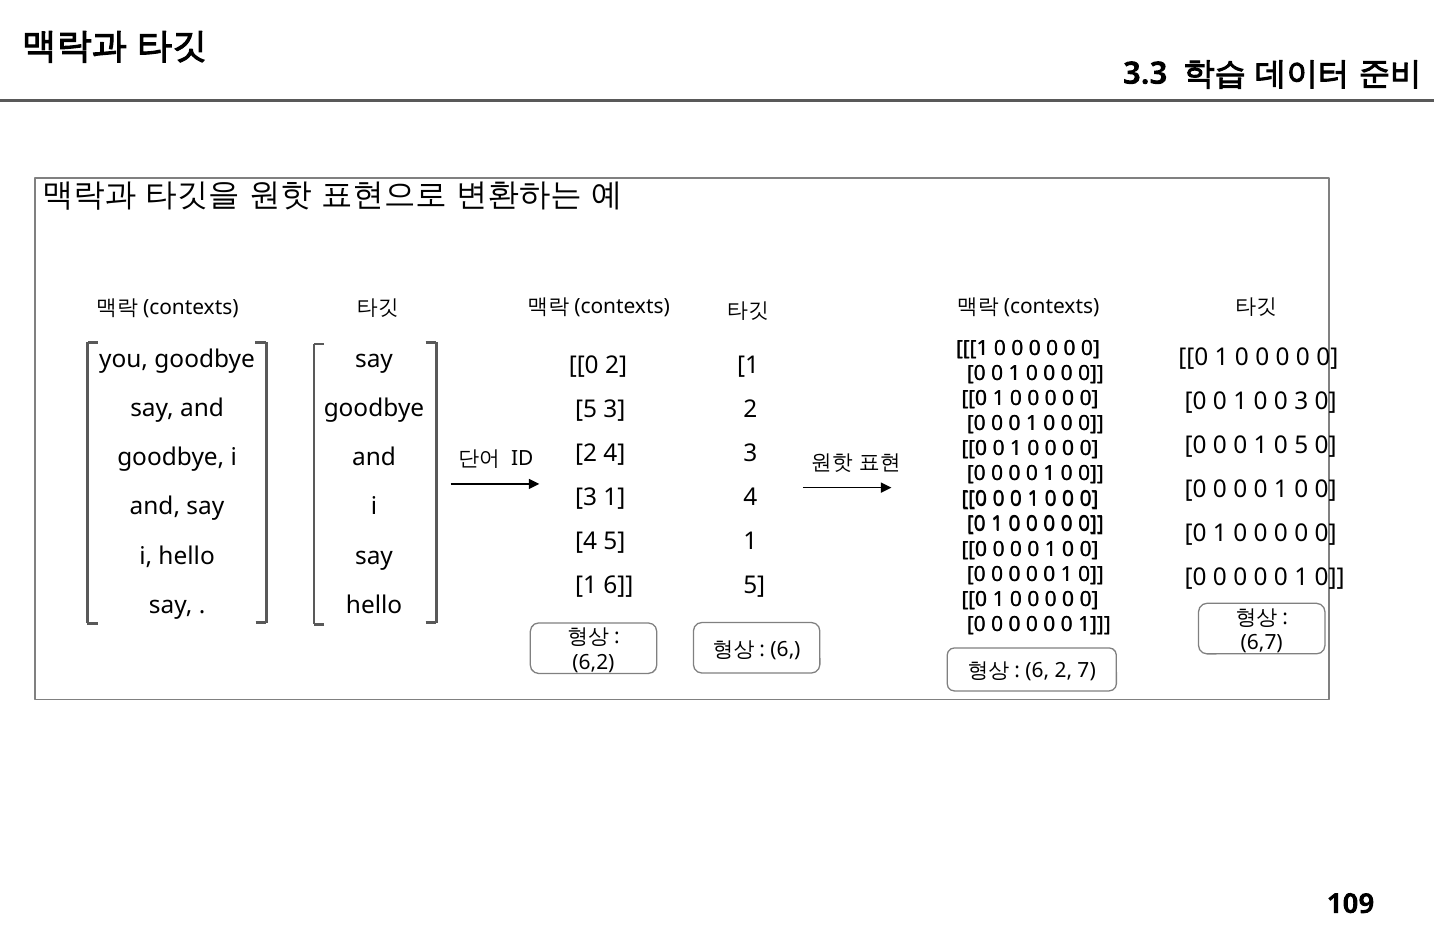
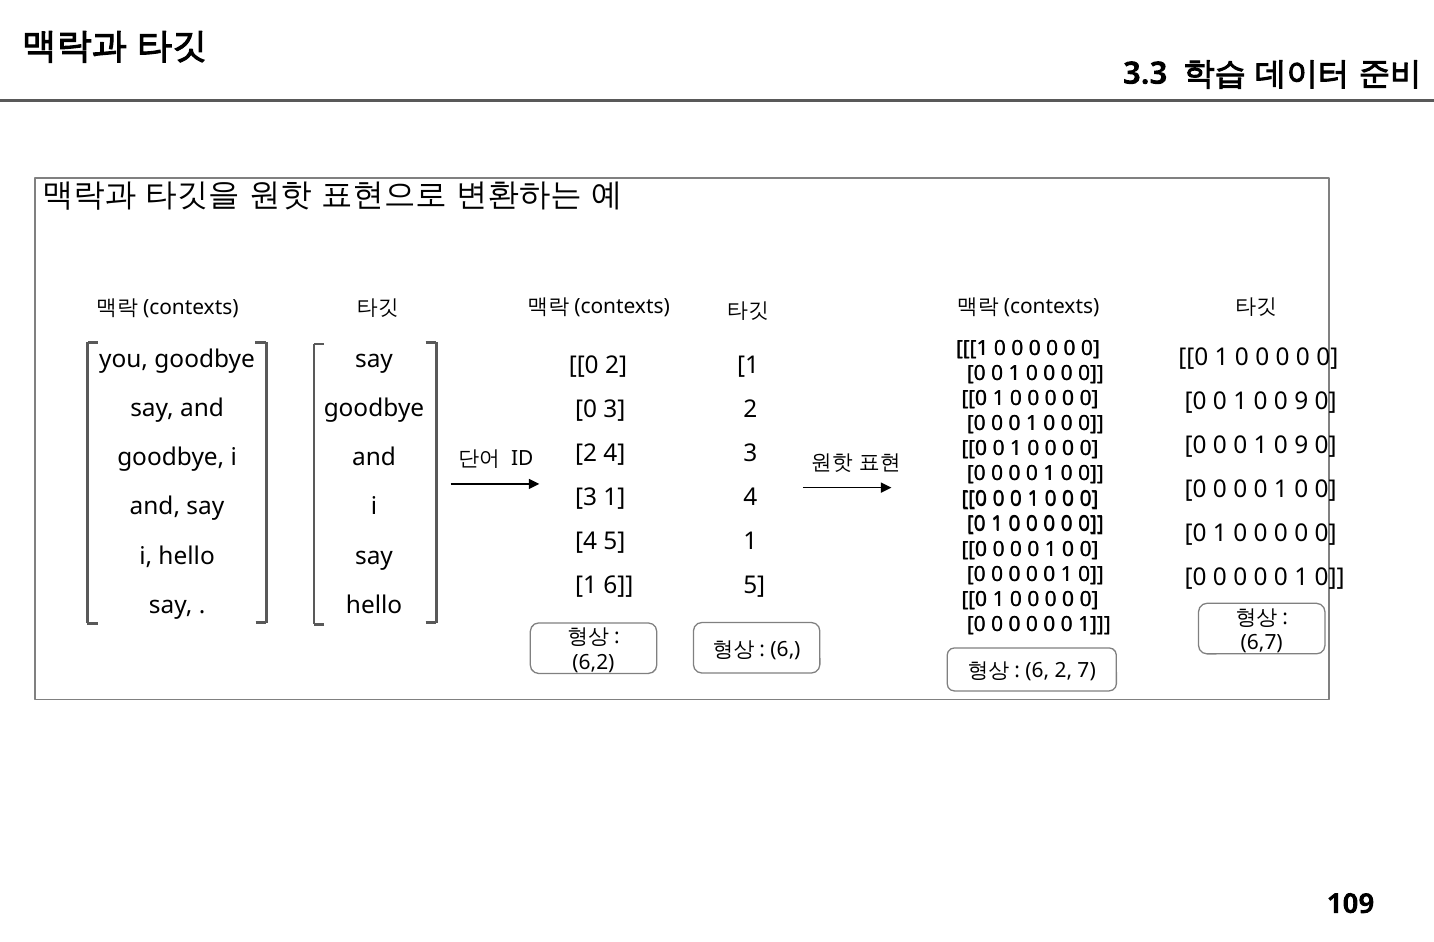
0 0 3: 3 -> 9
5 at (586, 409): 5 -> 0
1 0 5: 5 -> 9
